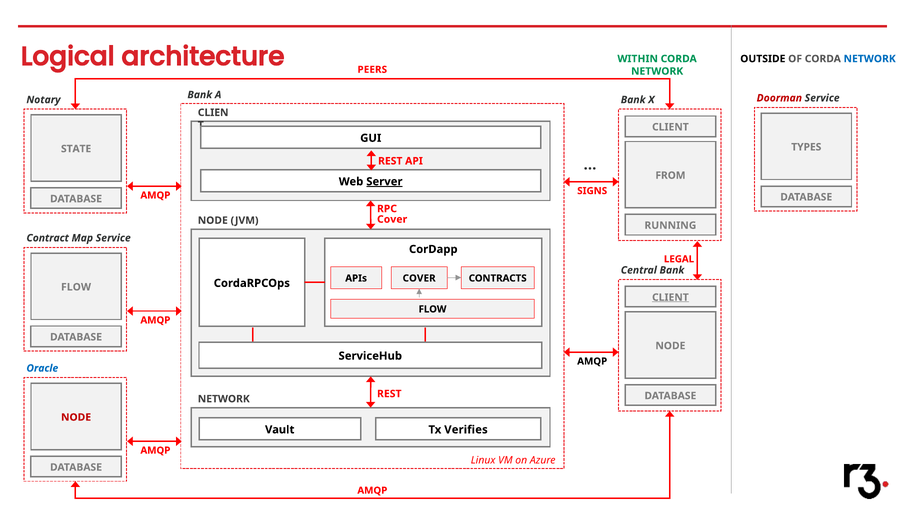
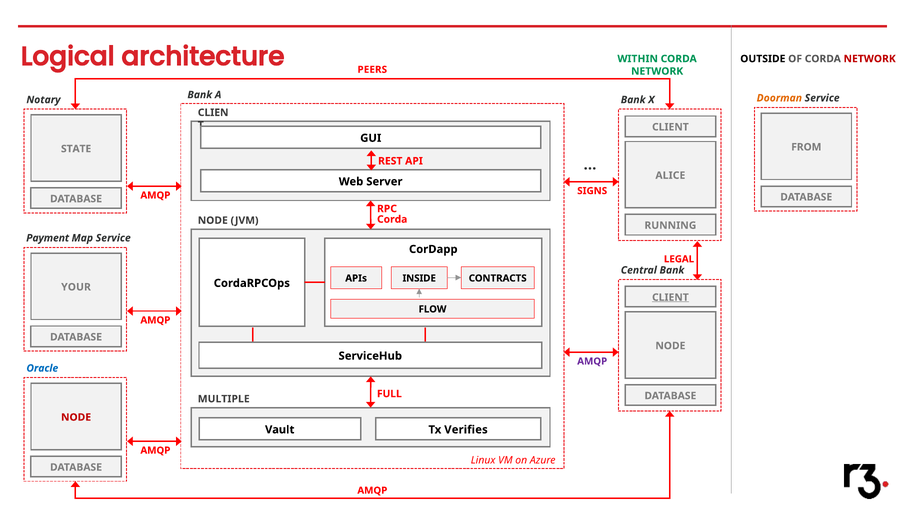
NETWORK at (870, 59) colour: blue -> red
Doorman colour: red -> orange
TYPES: TYPES -> FROM
FROM: FROM -> ALICE
Server underline: present -> none
Cover at (392, 219): Cover -> Corda
Contract: Contract -> Payment
COVER at (419, 278): COVER -> INSIDE
FLOW at (76, 287): FLOW -> YOUR
AMQP at (592, 361) colour: black -> purple
REST at (389, 394): REST -> FULL
NETWORK at (224, 399): NETWORK -> MULTIPLE
